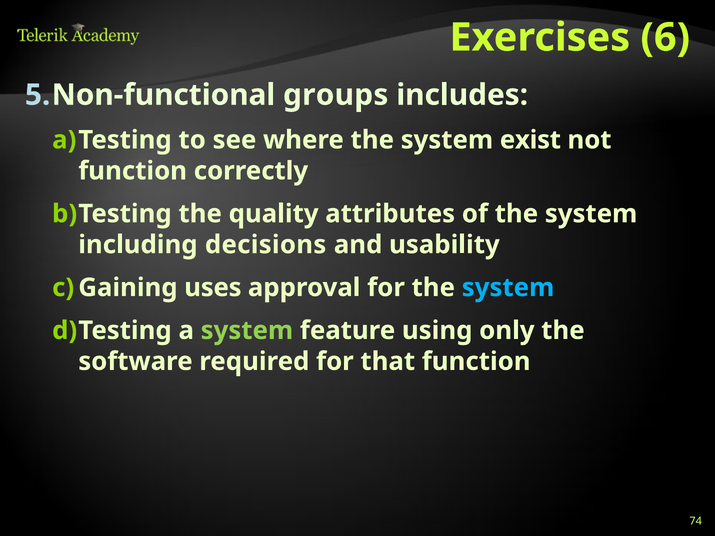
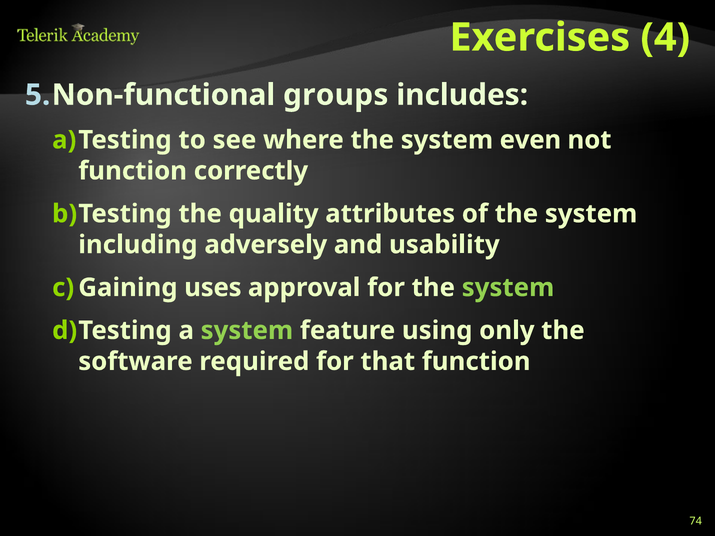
6: 6 -> 4
exist: exist -> even
decisions: decisions -> adversely
system at (508, 288) colour: light blue -> light green
